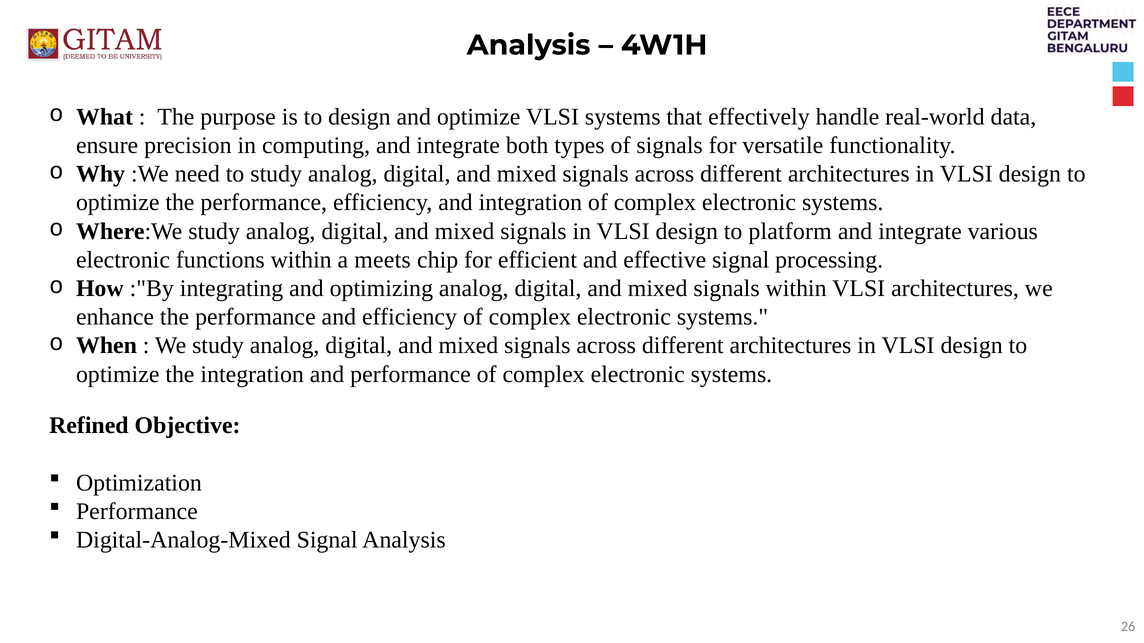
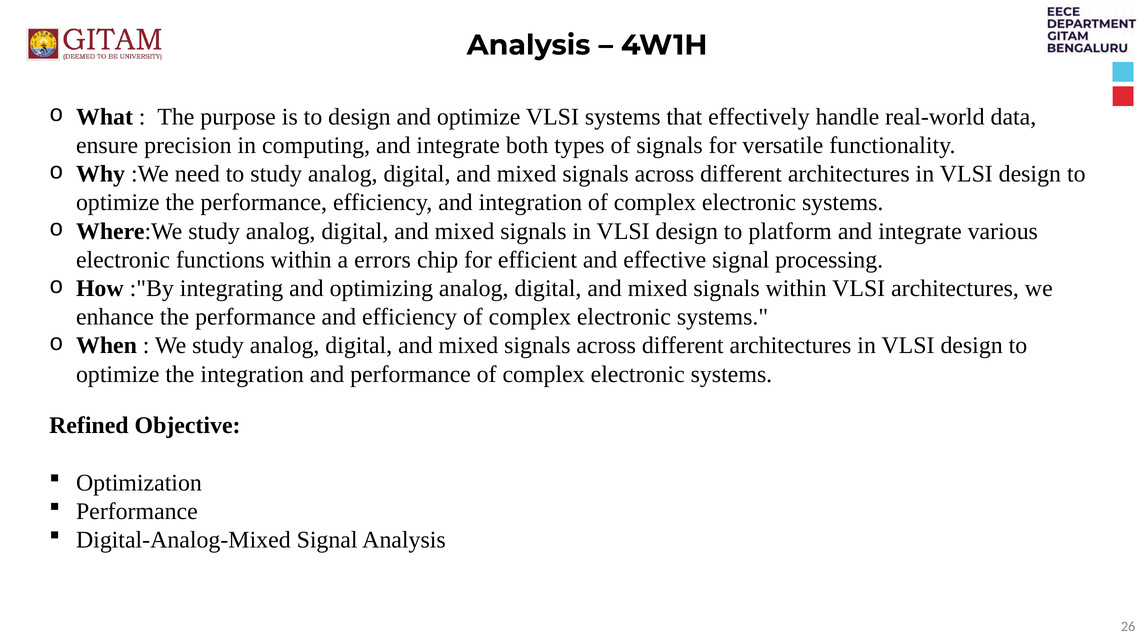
meets: meets -> errors
